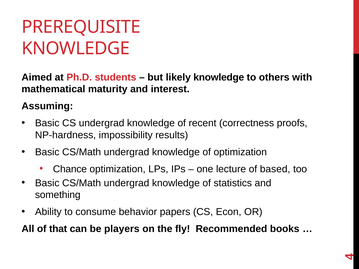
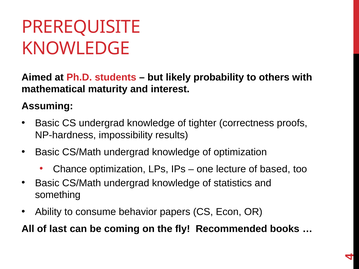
likely knowledge: knowledge -> probability
recent: recent -> tighter
that: that -> last
players: players -> coming
